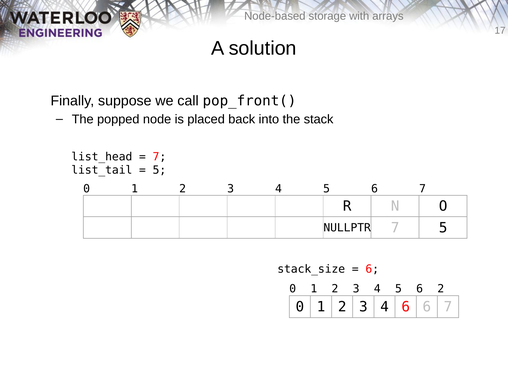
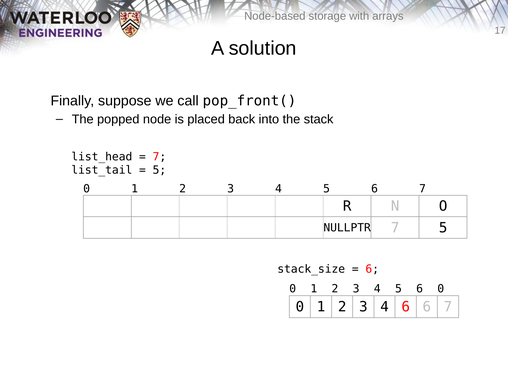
6 2: 2 -> 0
